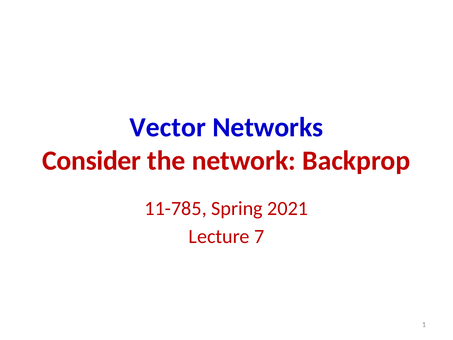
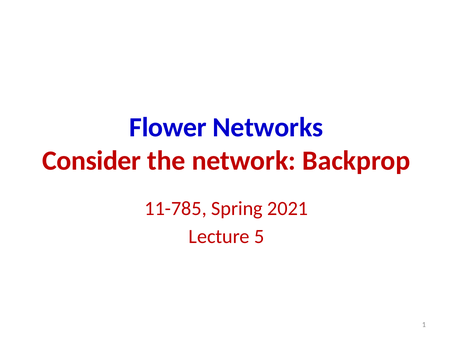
Vector: Vector -> Flower
7: 7 -> 5
